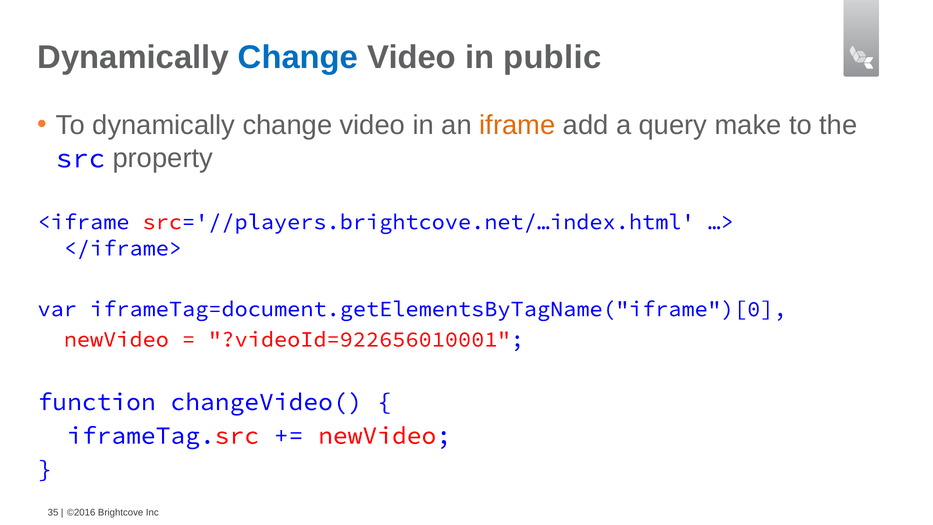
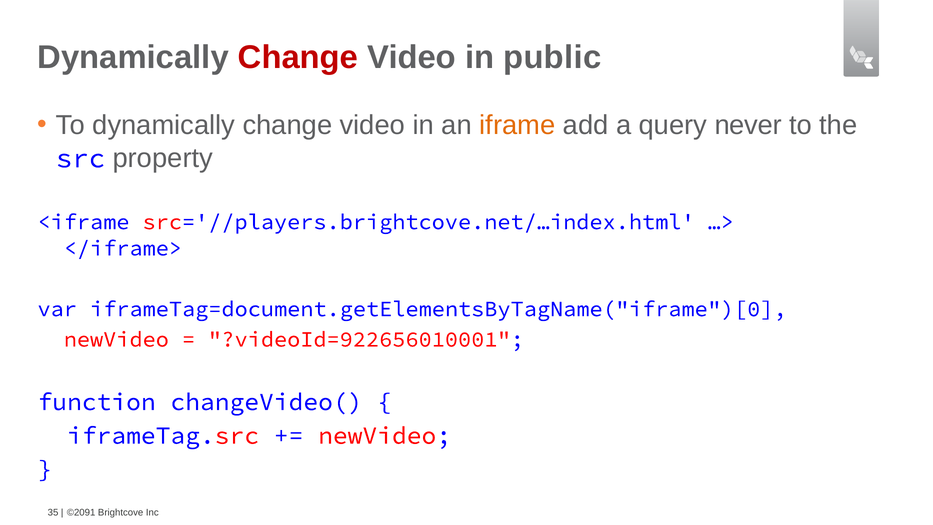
Change at (298, 57) colour: blue -> red
make: make -> never
©2016: ©2016 -> ©2091
